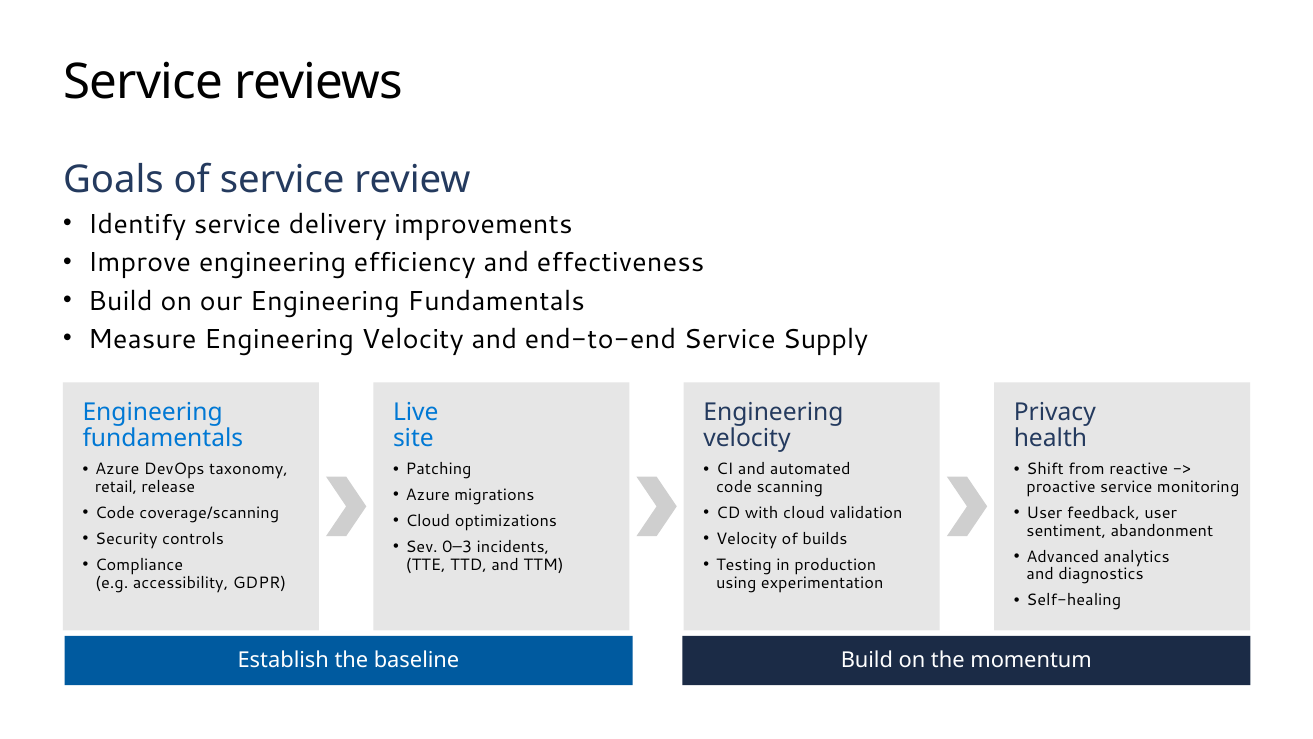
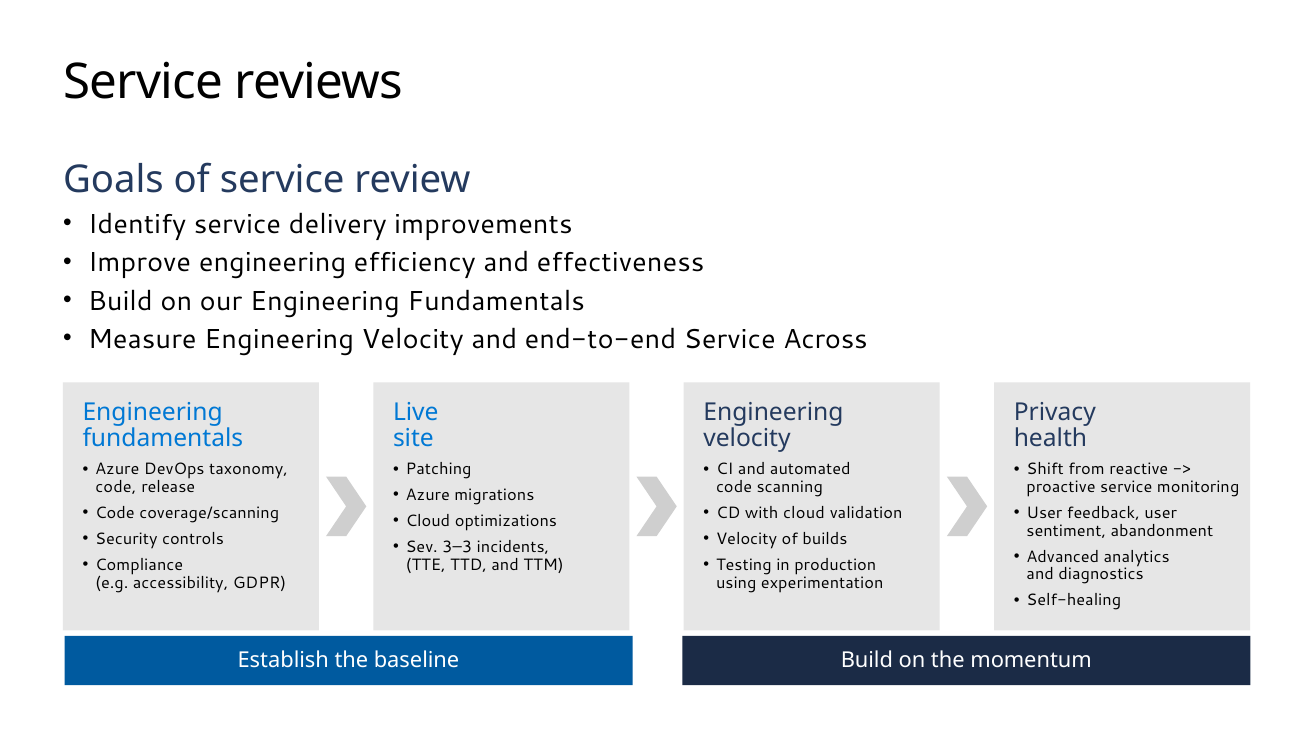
Supply: Supply -> Across
retail at (116, 487): retail -> code
0–3: 0–3 -> 3–3
